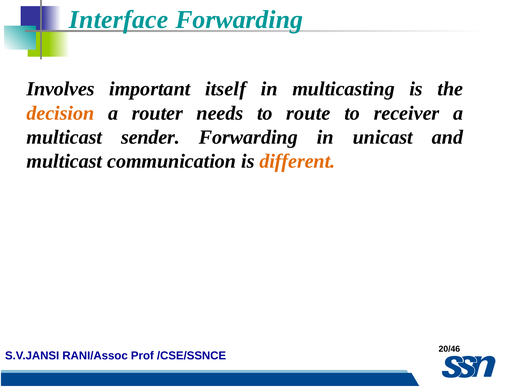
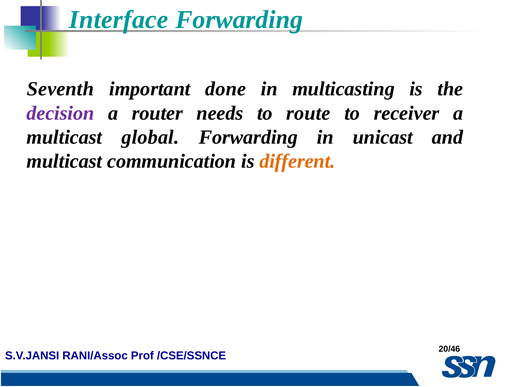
Involves: Involves -> Seventh
itself: itself -> done
decision colour: orange -> purple
sender: sender -> global
